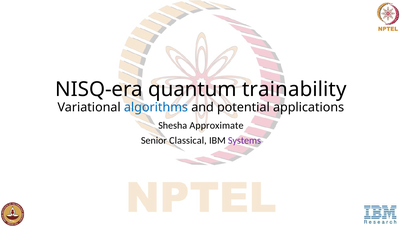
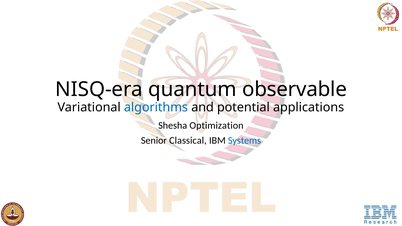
trainability: trainability -> observable
Approximate: Approximate -> Optimization
Systems colour: purple -> blue
